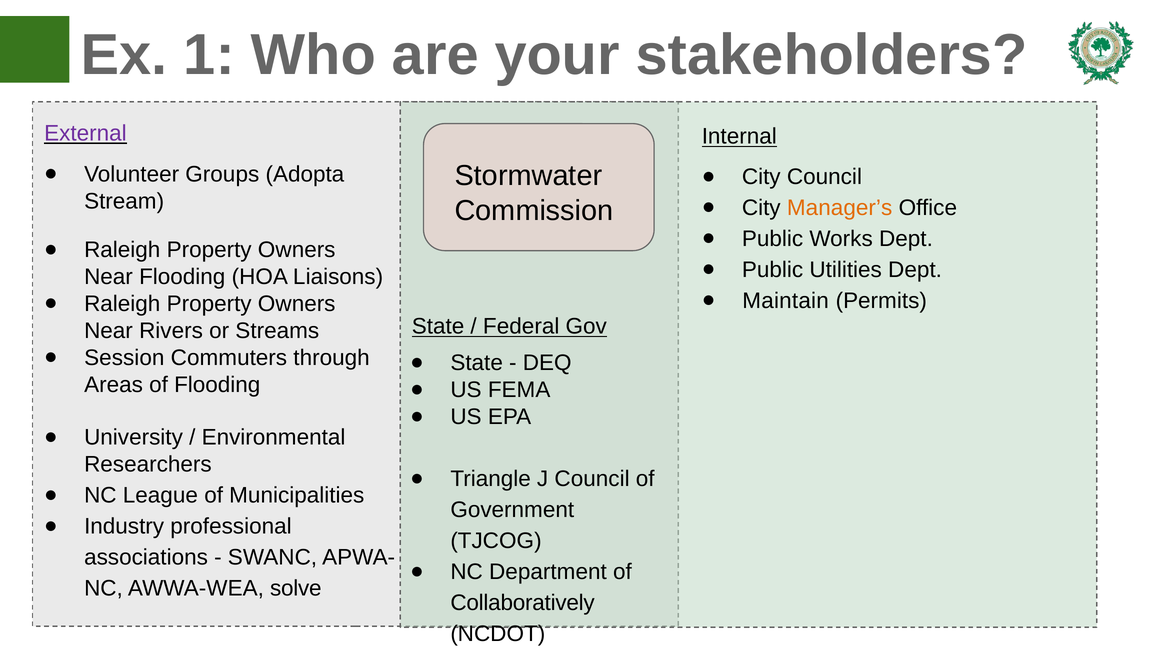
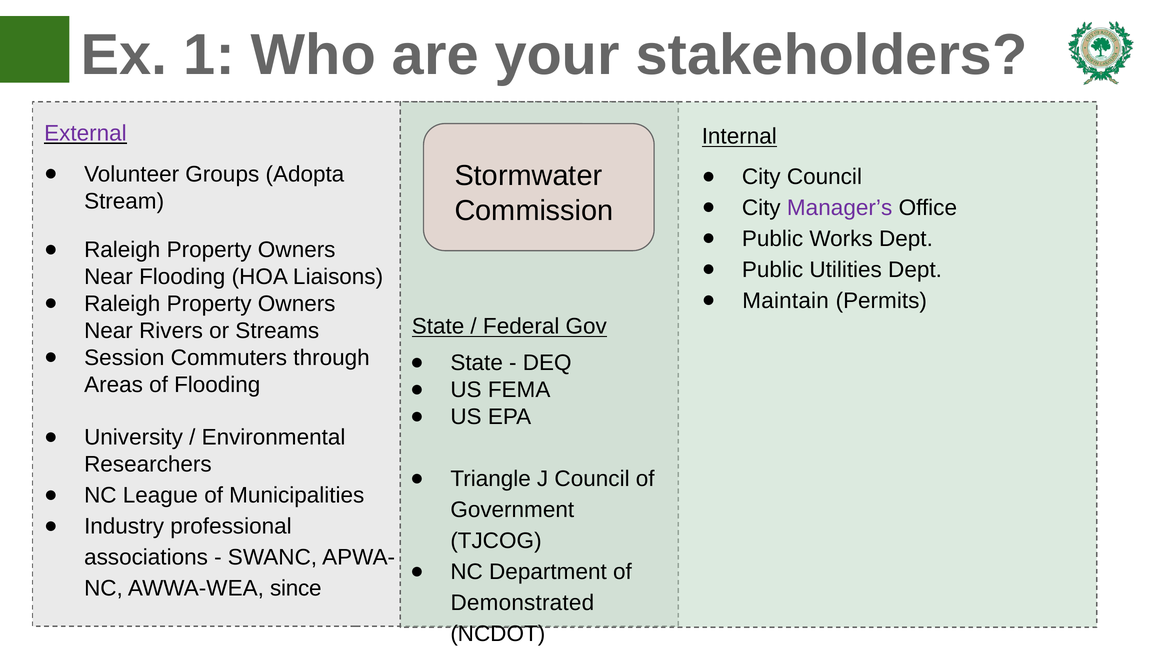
Manager’s colour: orange -> purple
solve: solve -> since
Collaboratively: Collaboratively -> Demonstrated
